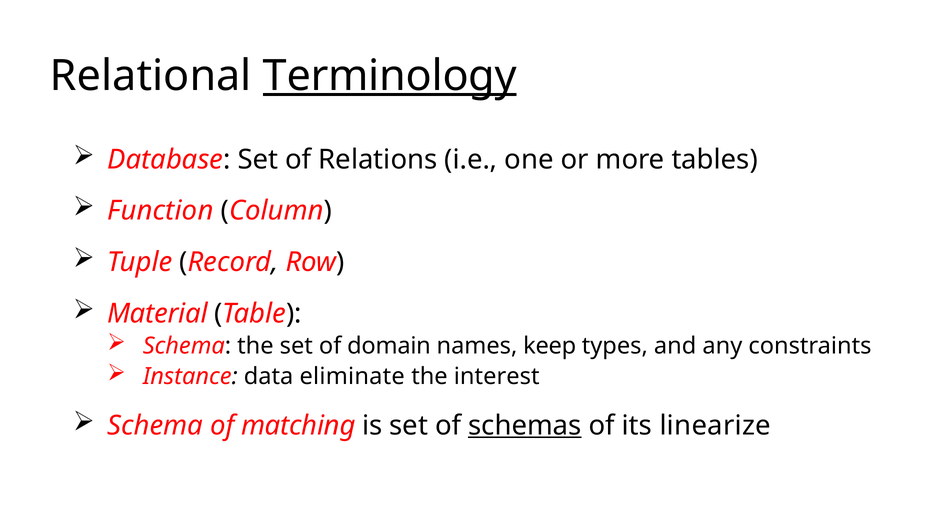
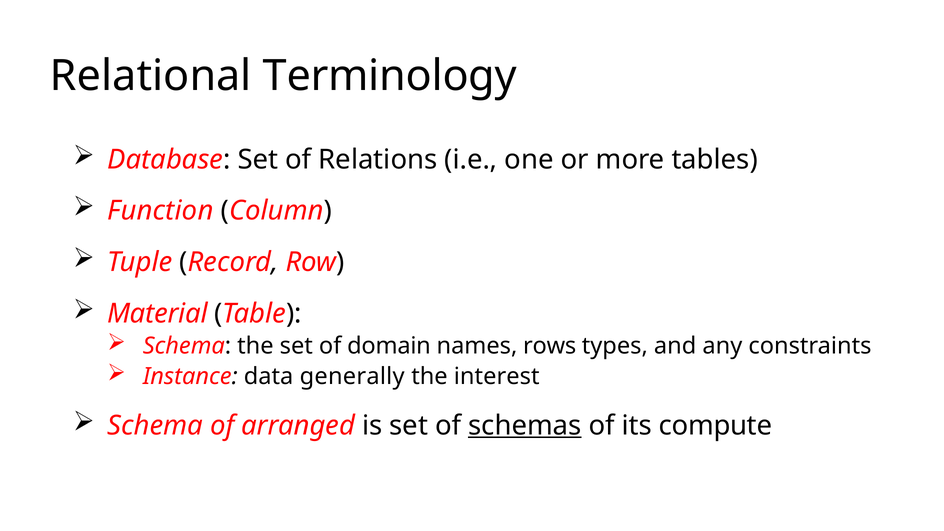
Terminology underline: present -> none
keep: keep -> rows
eliminate: eliminate -> generally
matching: matching -> arranged
linearize: linearize -> compute
